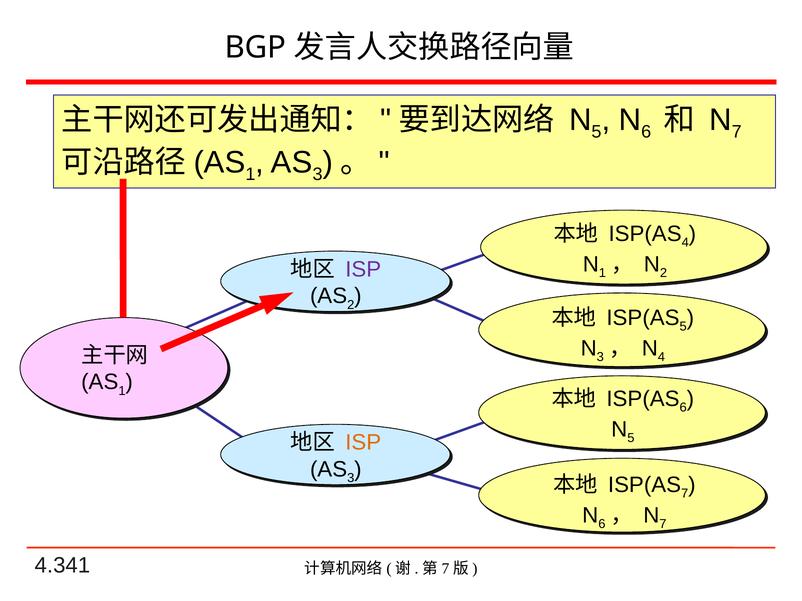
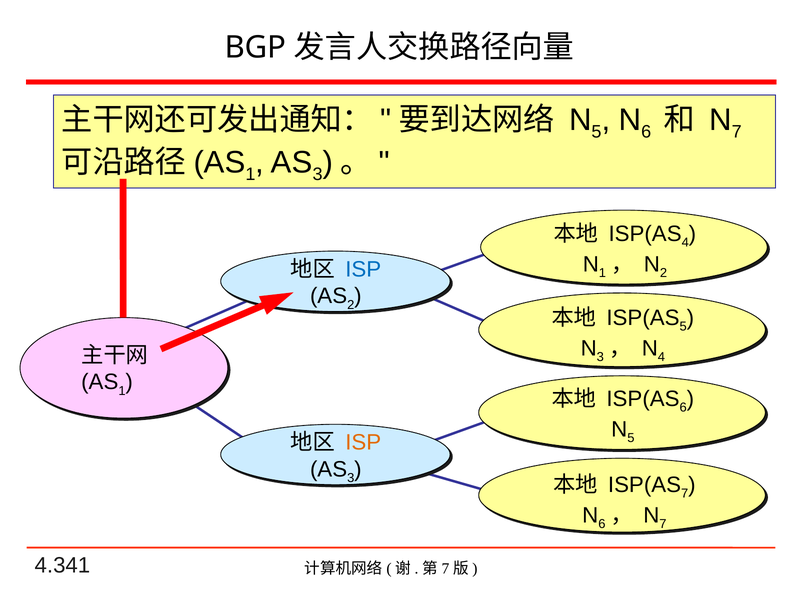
ISP at (363, 270) colour: purple -> blue
